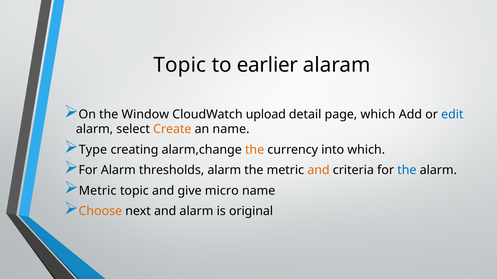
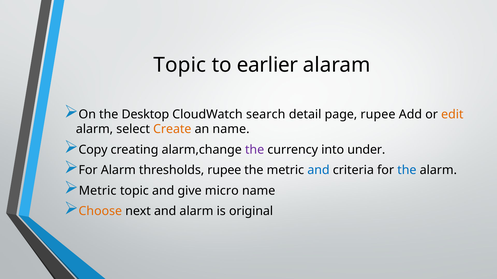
Window: Window -> Desktop
upload: upload -> search
page which: which -> rupee
edit colour: blue -> orange
Type: Type -> Copy
the at (255, 150) colour: orange -> purple
into which: which -> under
thresholds alarm: alarm -> rupee
and at (318, 170) colour: orange -> blue
